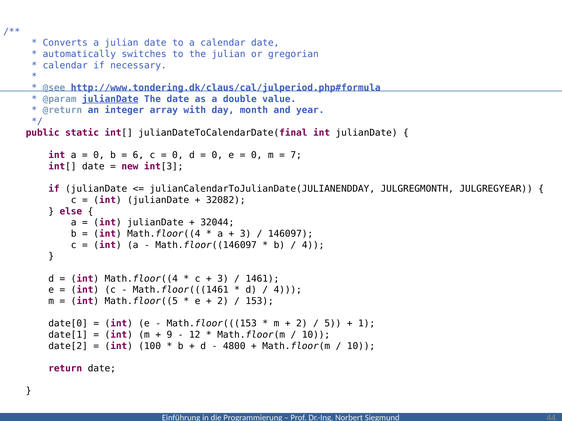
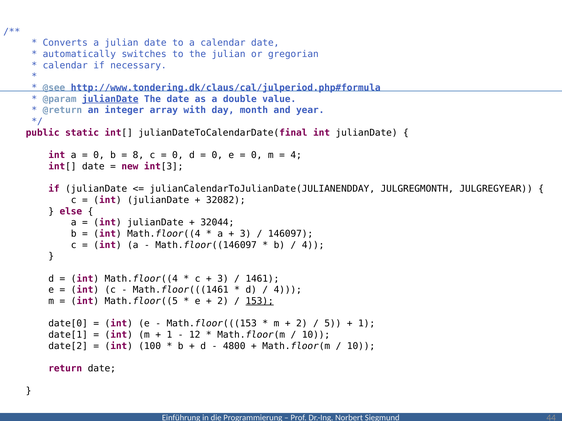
6: 6 -> 8
7 at (296, 155): 7 -> 4
153 underline: none -> present
9 at (169, 335): 9 -> 1
